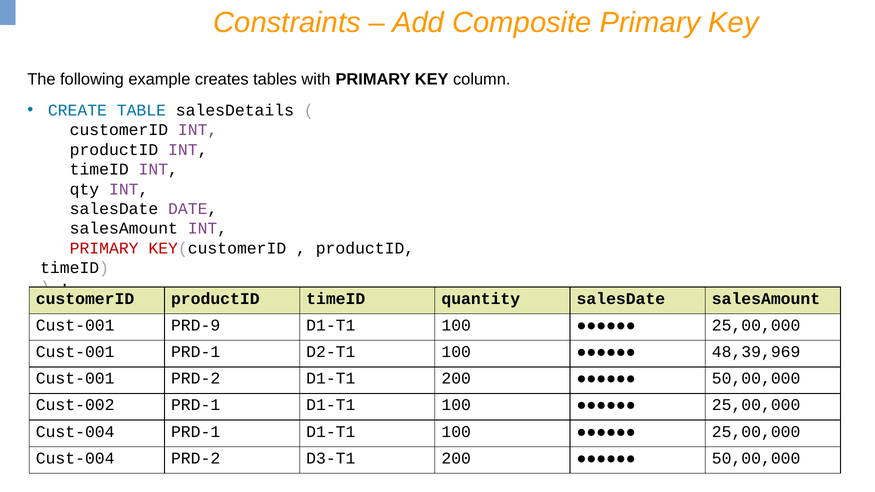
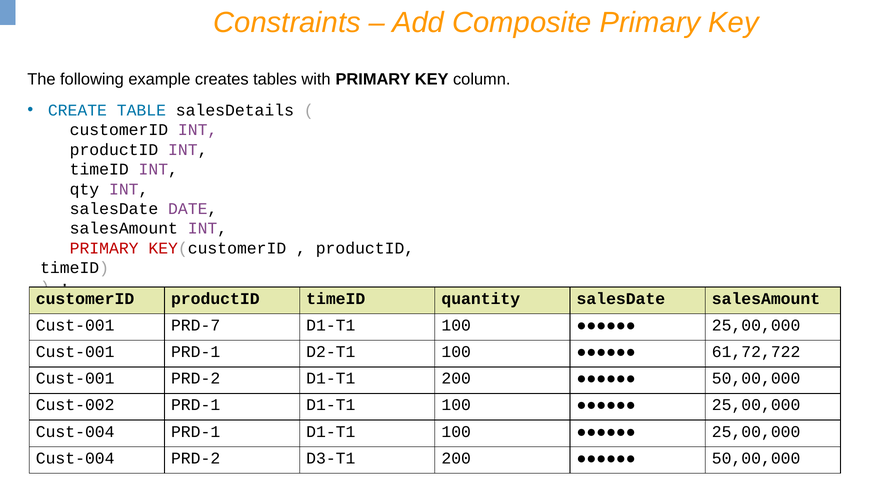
PRD-9: PRD-9 -> PRD-7
48,39,969: 48,39,969 -> 61,72,722
